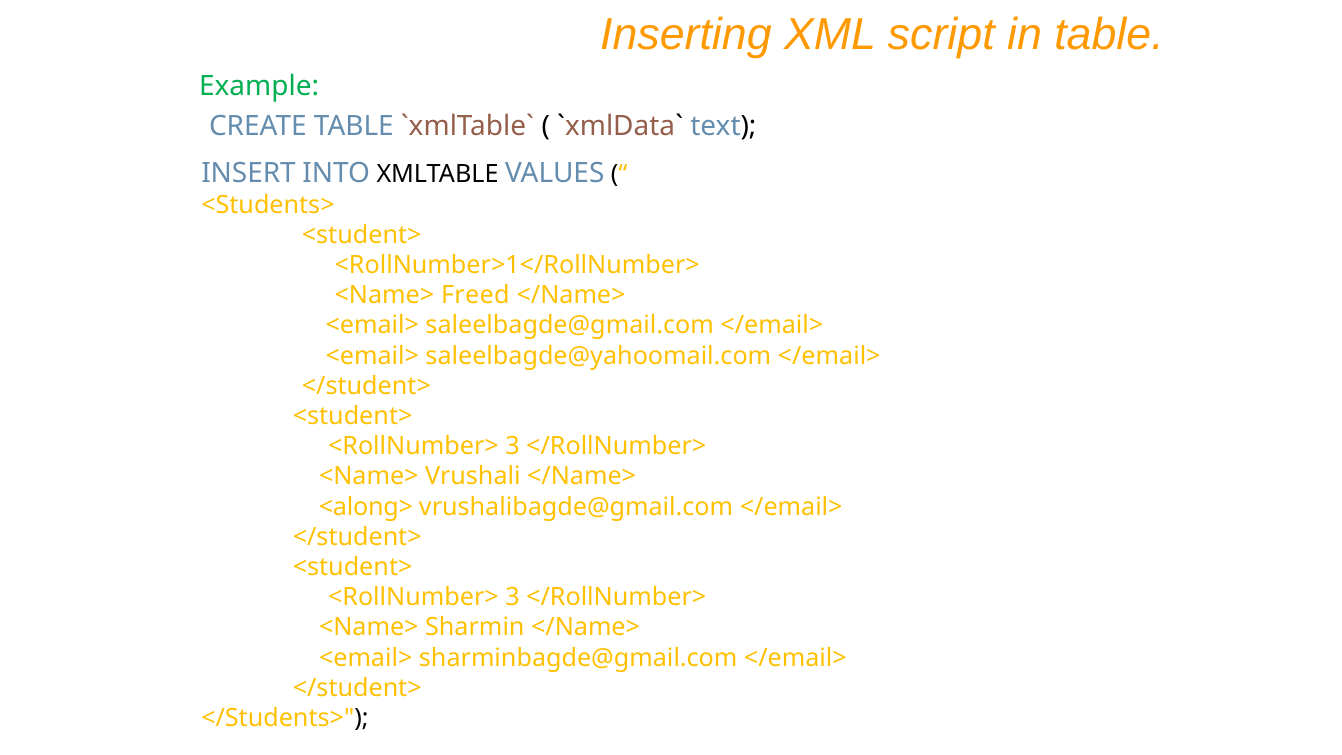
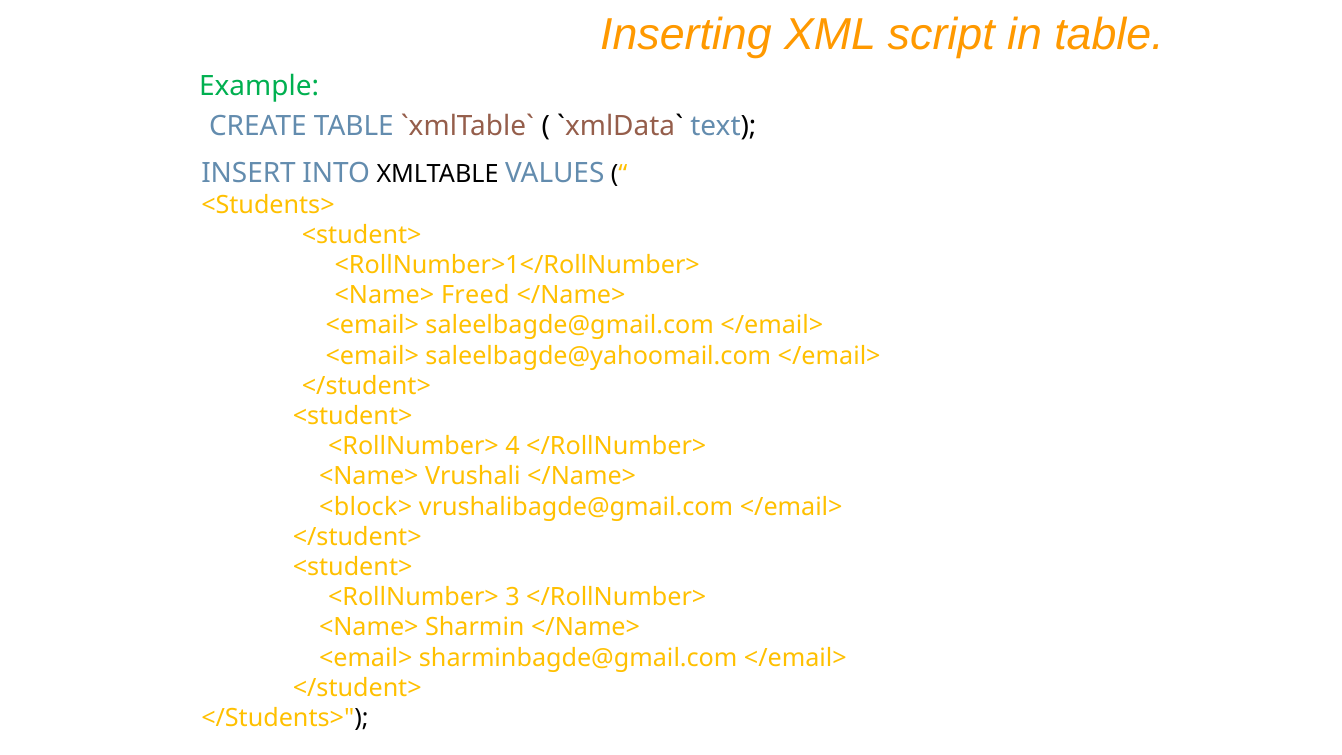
3 at (512, 446): 3 -> 4
<along>: <along> -> <block>
